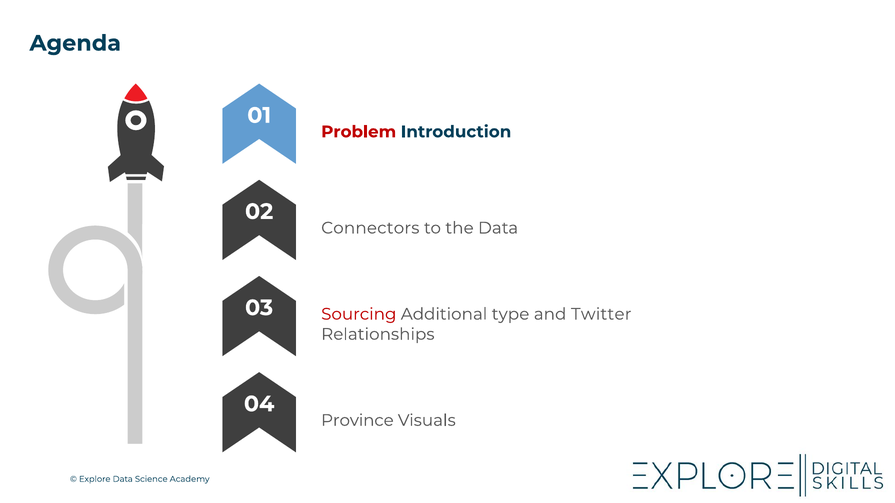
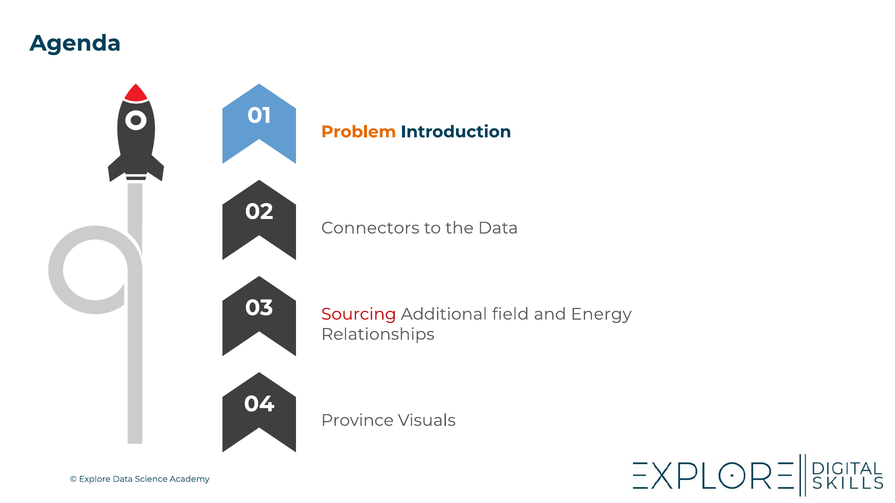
Problem colour: red -> orange
type: type -> field
Twitter: Twitter -> Energy
